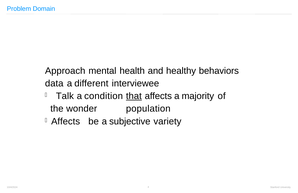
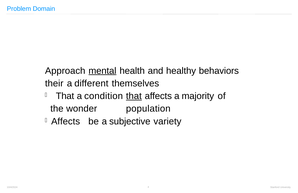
mental underline: none -> present
data: data -> their
interviewee: interviewee -> themselves
Talk at (65, 96): Talk -> That
